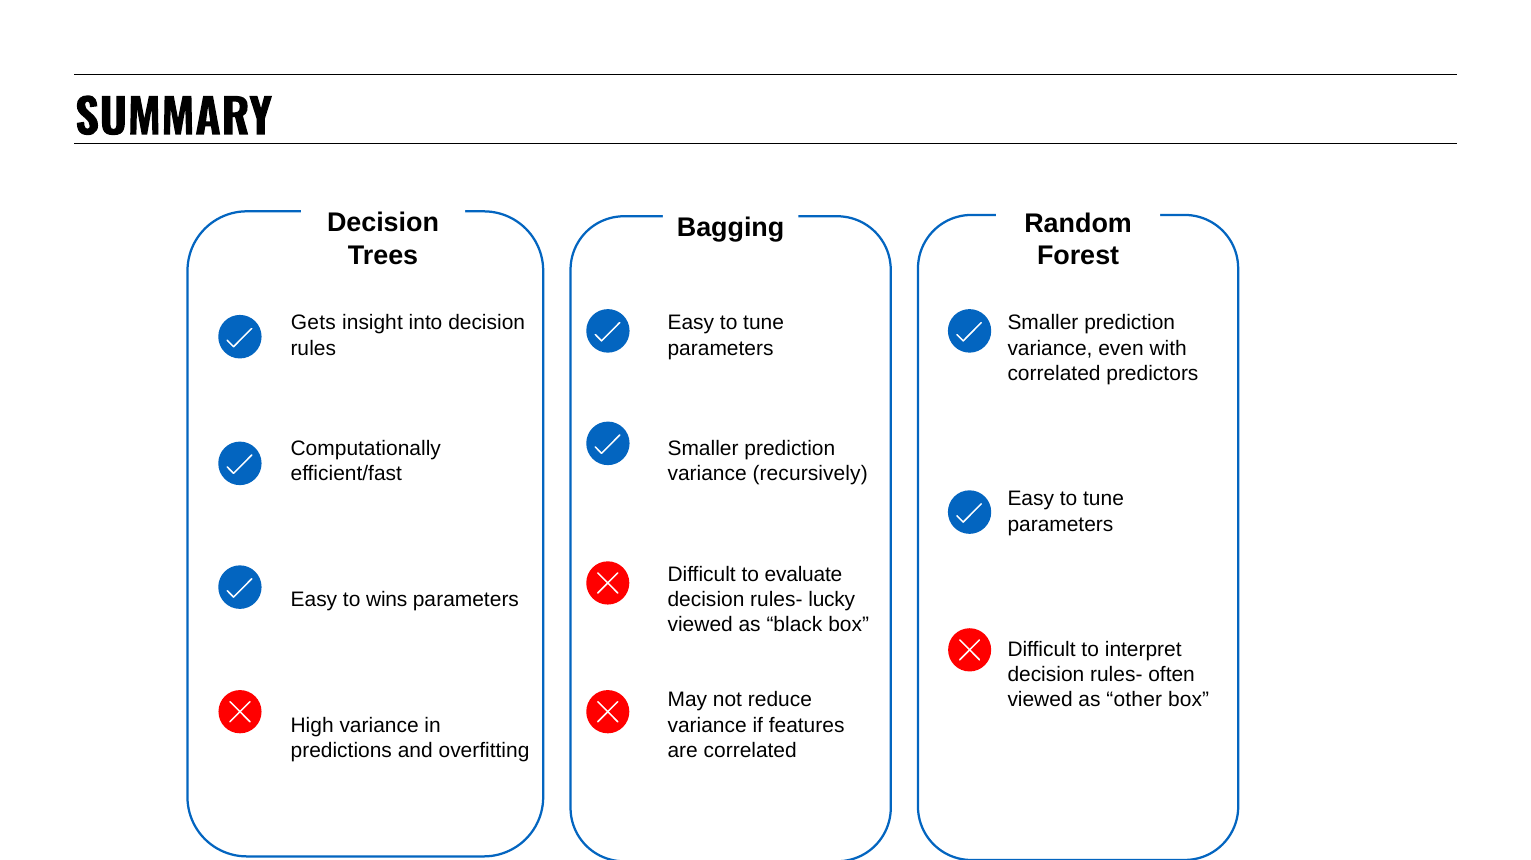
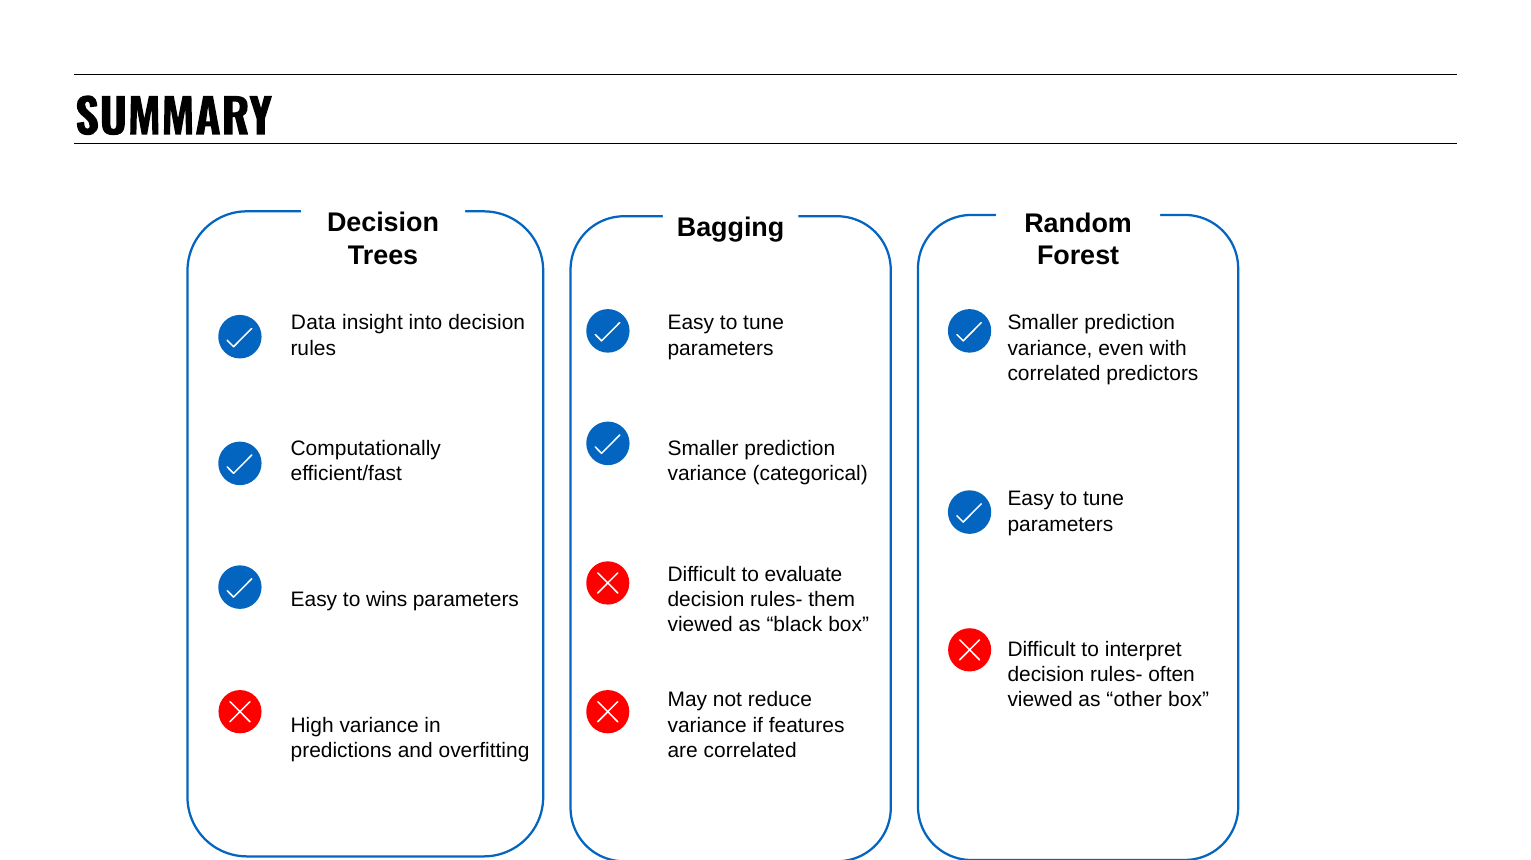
Gets: Gets -> Data
recursively: recursively -> categorical
lucky: lucky -> them
